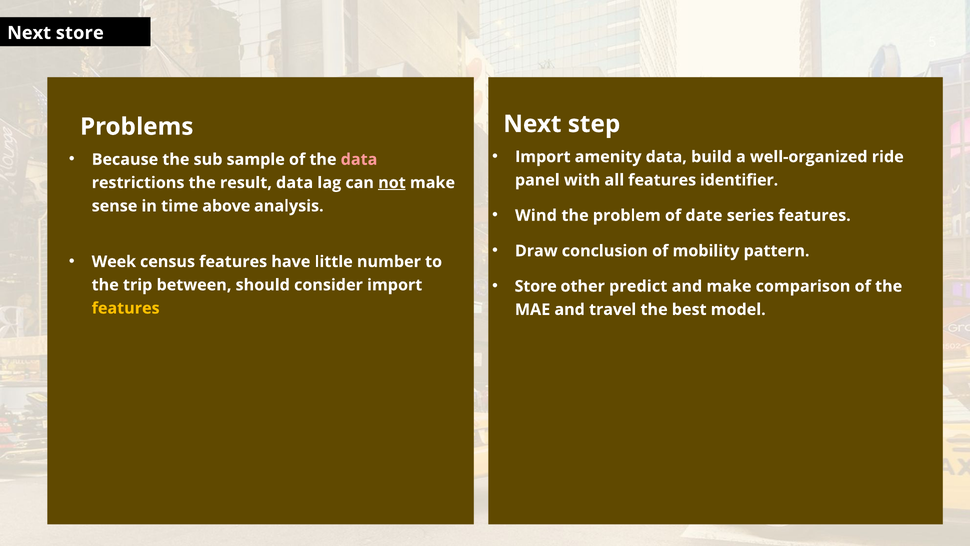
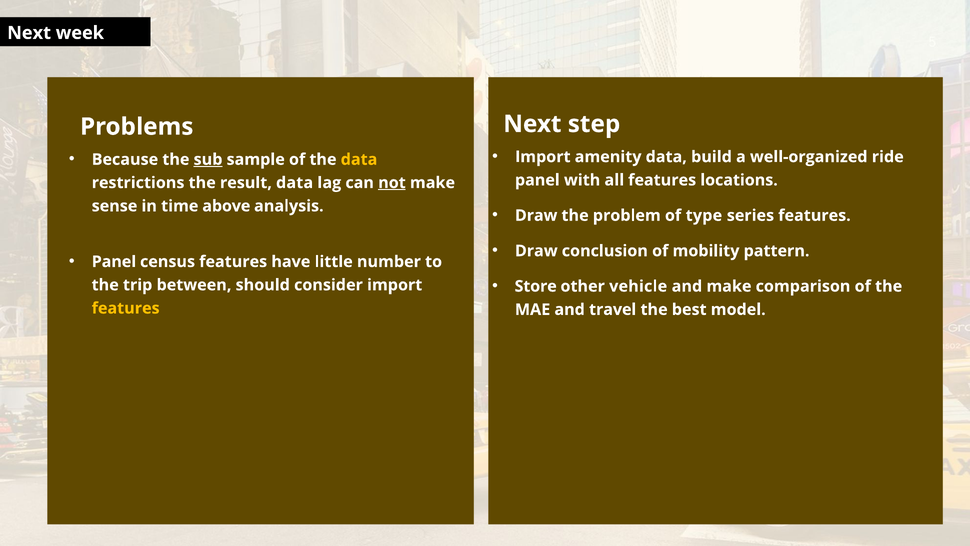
Next store: store -> week
sub underline: none -> present
data at (359, 159) colour: pink -> yellow
identifier: identifier -> locations
Wind at (536, 215): Wind -> Draw
date: date -> type
Week at (114, 262): Week -> Panel
predict: predict -> vehicle
